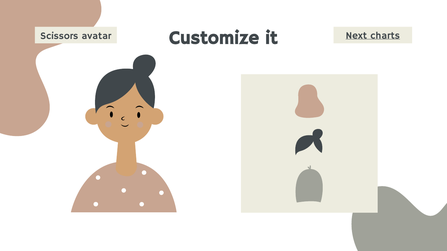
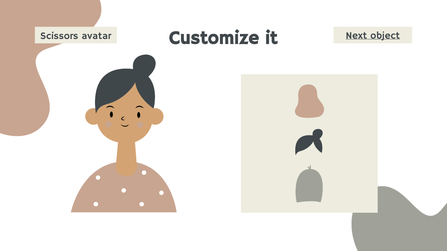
charts: charts -> object
